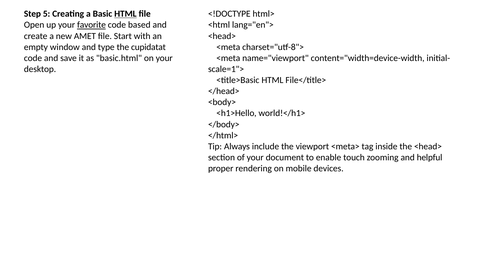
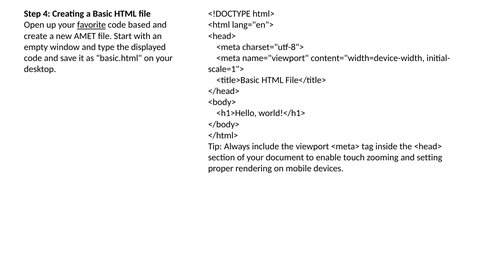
5: 5 -> 4
HTML at (125, 14) underline: present -> none
cupidatat: cupidatat -> displayed
helpful: helpful -> setting
